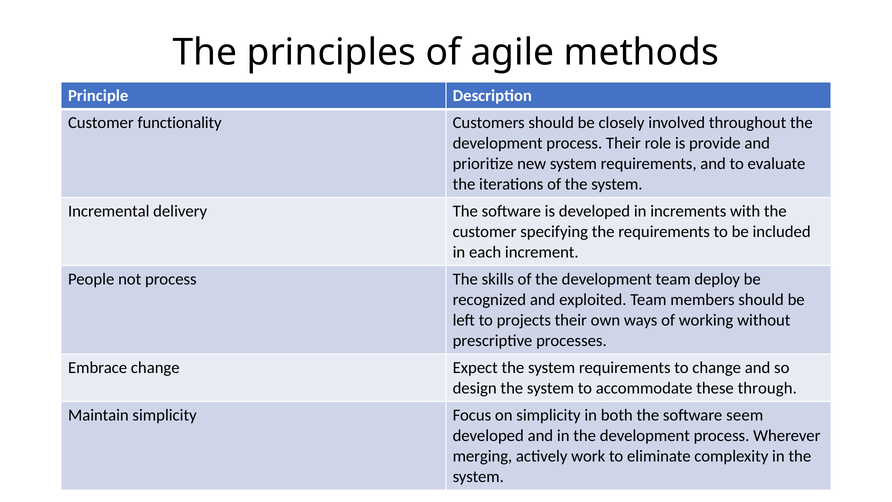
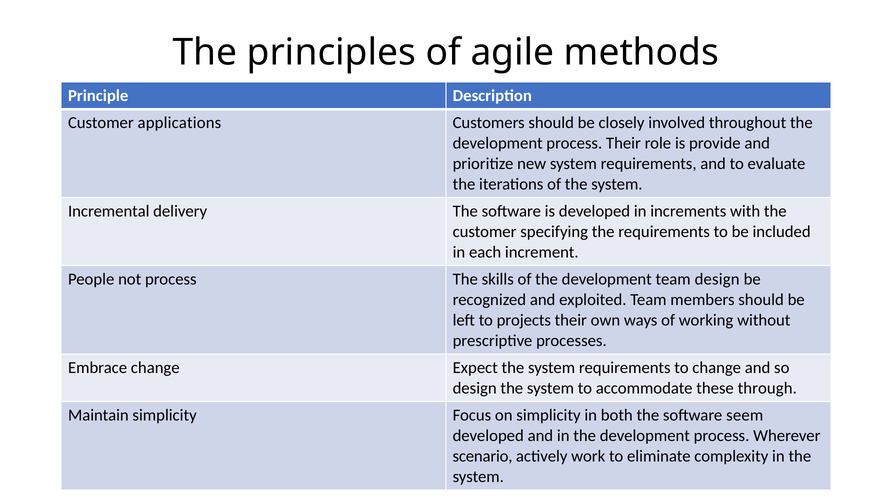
functionality: functionality -> applications
team deploy: deploy -> design
merging: merging -> scenario
